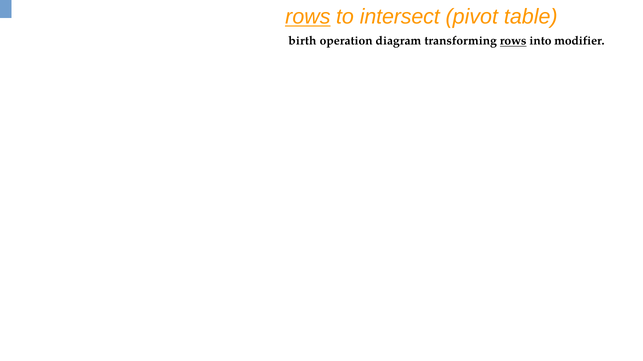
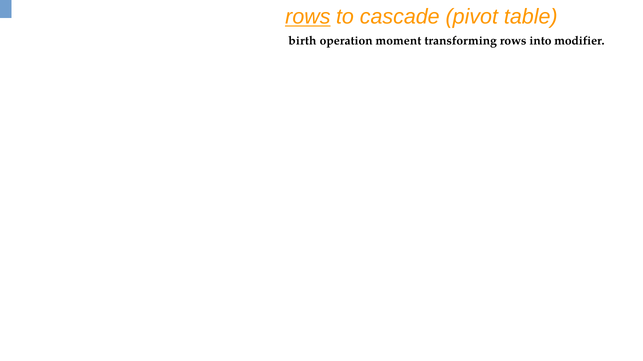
intersect: intersect -> cascade
diagram: diagram -> moment
rows at (513, 41) underline: present -> none
